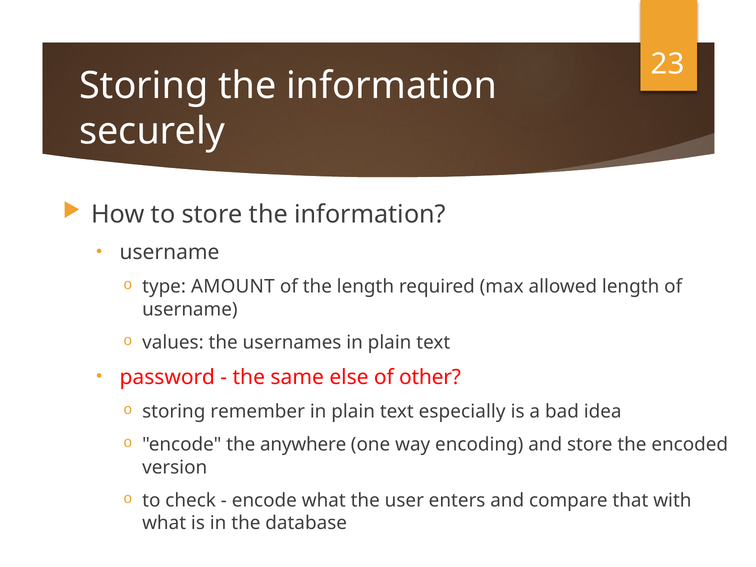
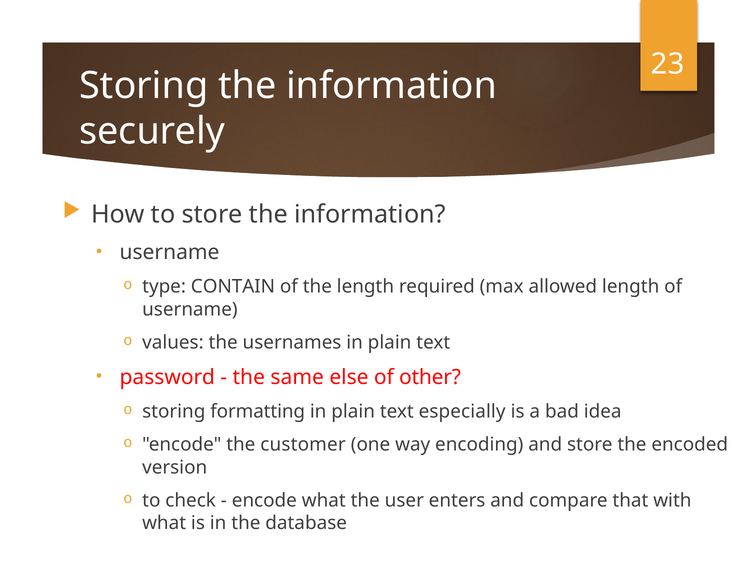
AMOUNT: AMOUNT -> CONTAIN
remember: remember -> formatting
anywhere: anywhere -> customer
